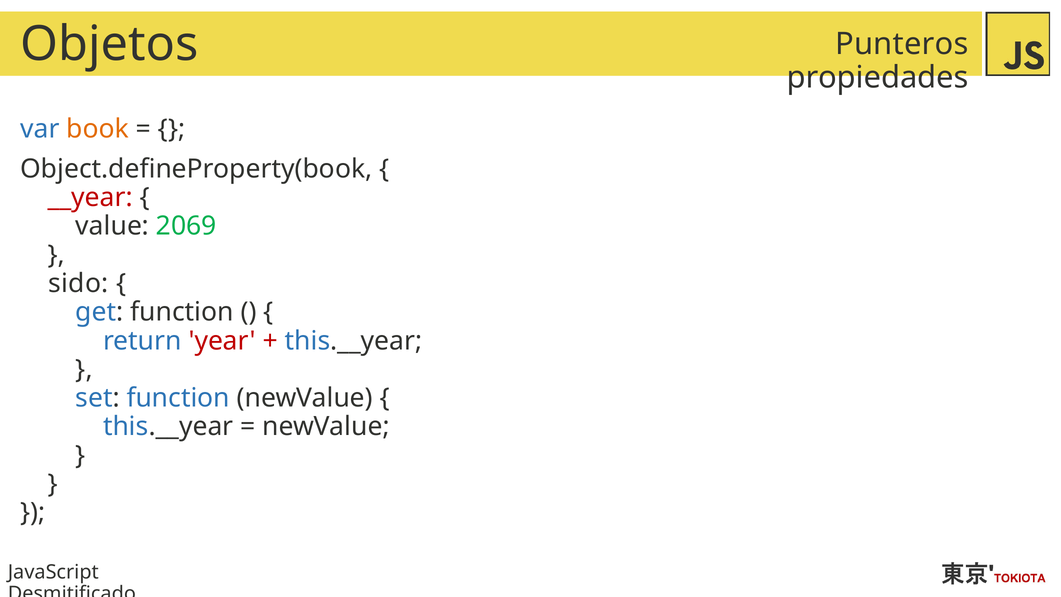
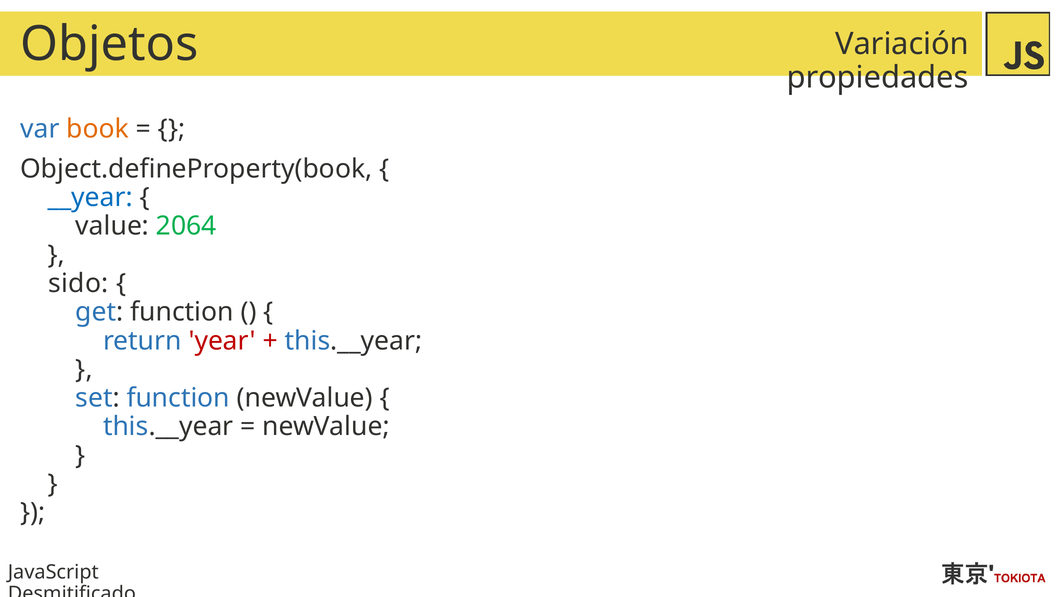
Punteros: Punteros -> Variación
__year colour: red -> blue
2069: 2069 -> 2064
